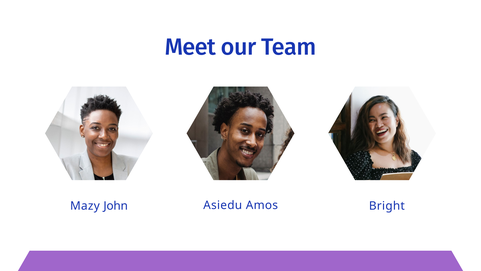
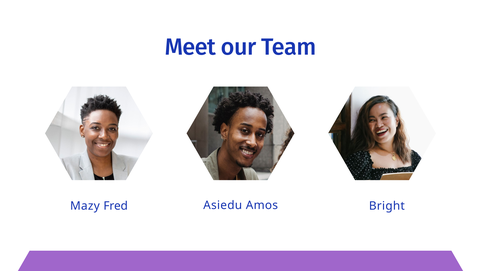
John: John -> Fred
